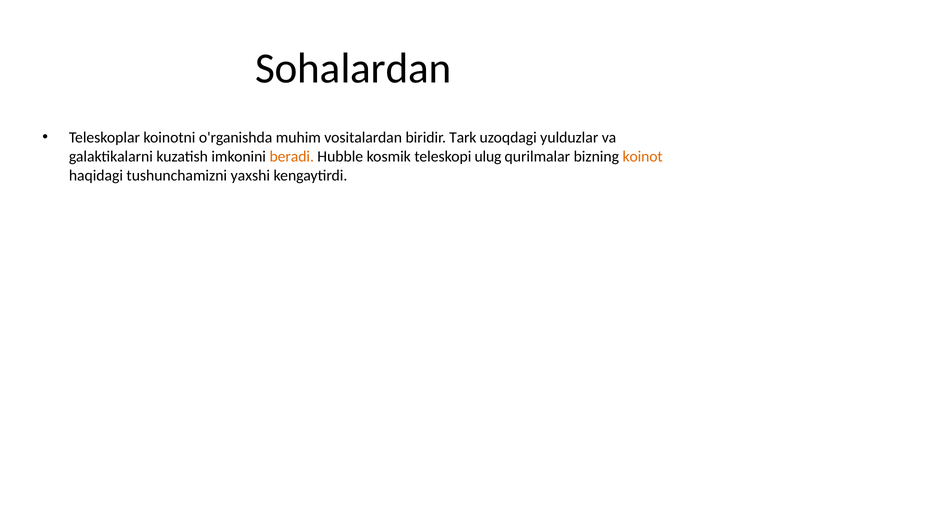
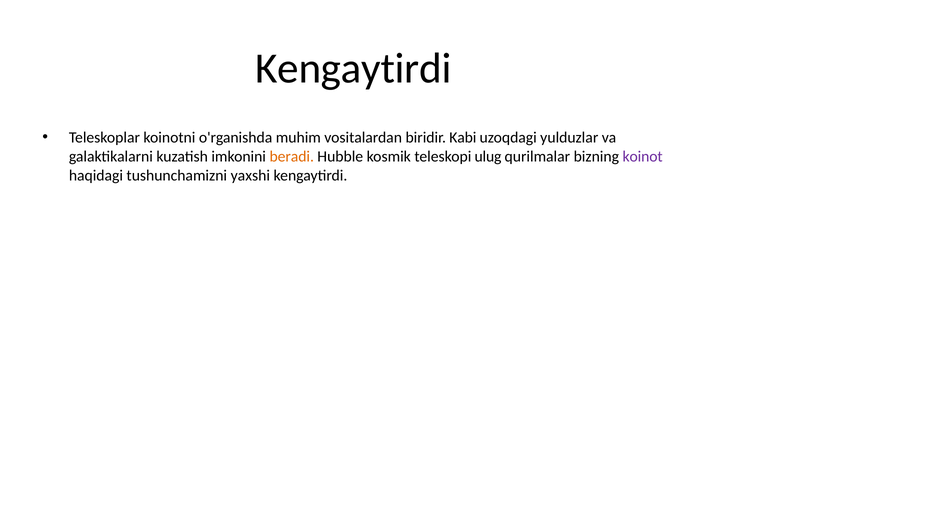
Sohalardan at (353, 68): Sohalardan -> Kengaytirdi
Tark: Tark -> Kabi
koinot colour: orange -> purple
